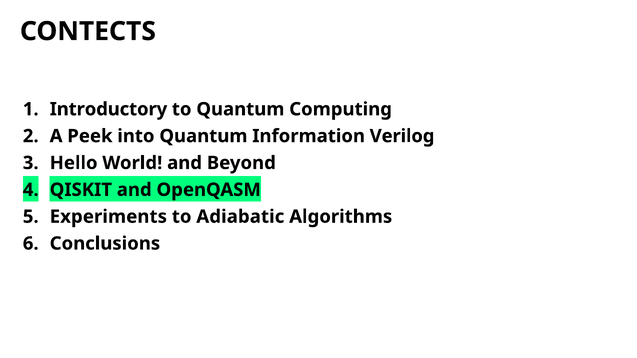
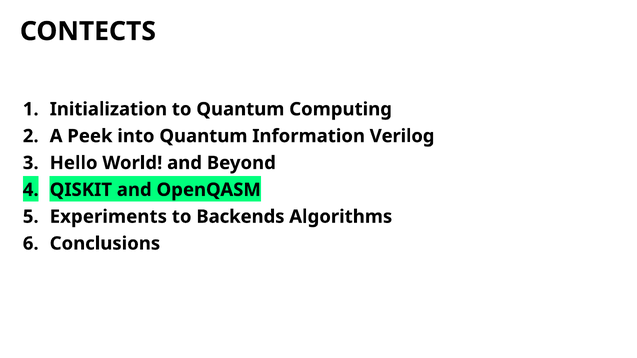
Introductory: Introductory -> Initialization
Adiabatic: Adiabatic -> Backends
